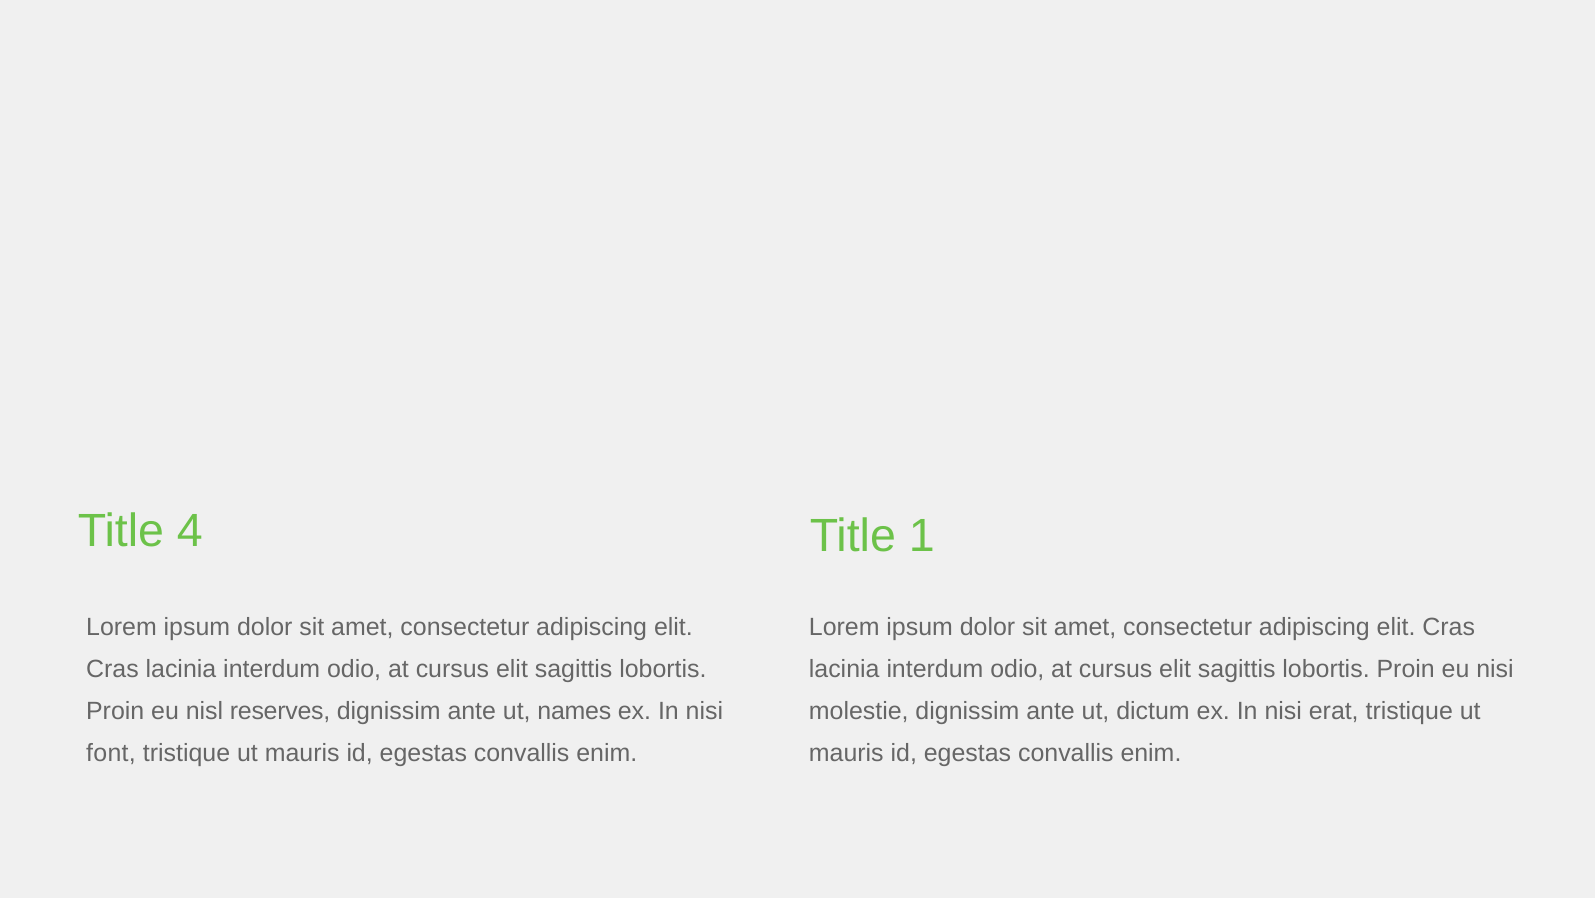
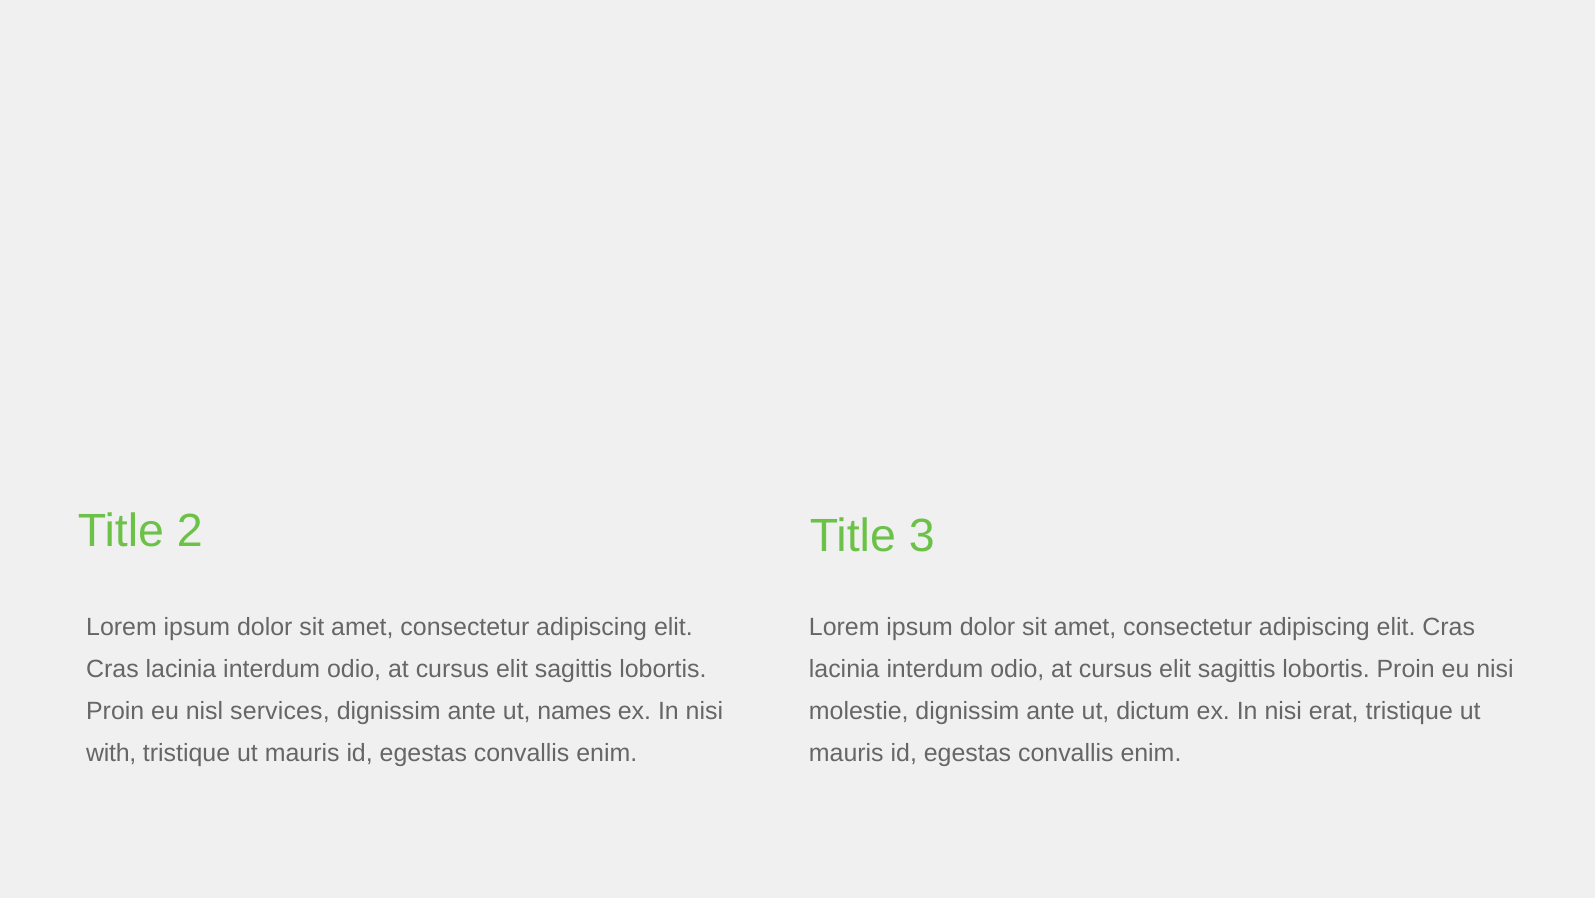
4: 4 -> 2
1: 1 -> 3
reserves: reserves -> services
font: font -> with
